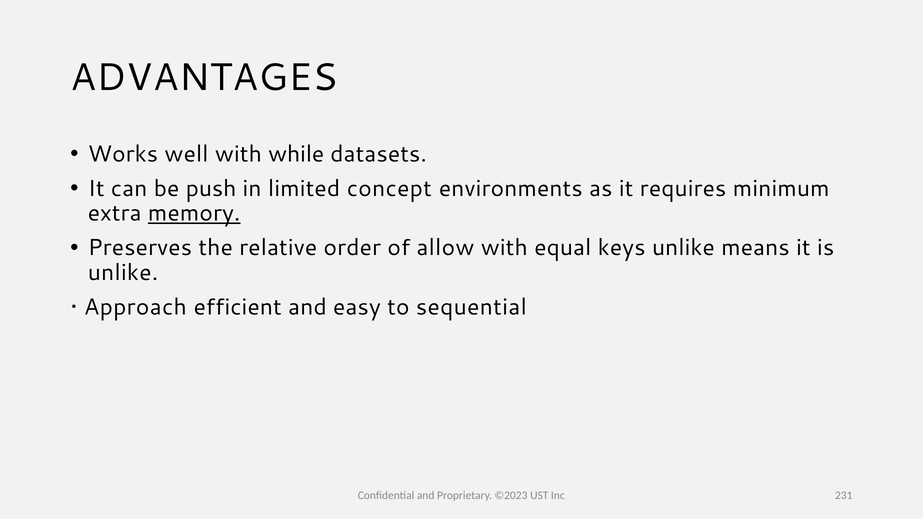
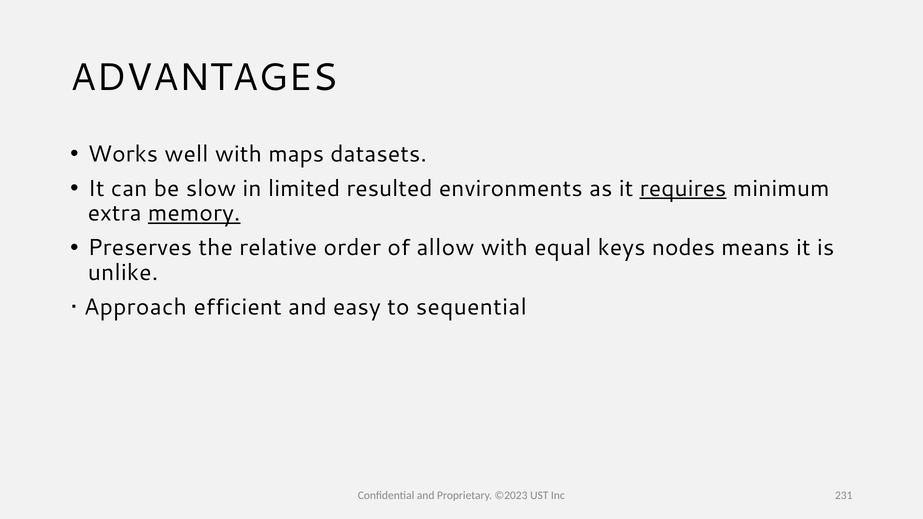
while: while -> maps
push: push -> slow
concept: concept -> resulted
requires underline: none -> present
keys unlike: unlike -> nodes
